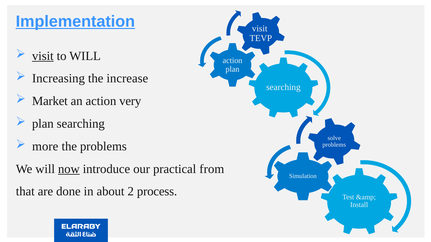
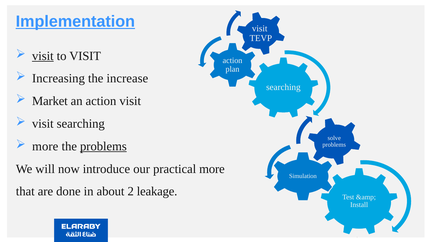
to WILL: WILL -> VISIT
action very: very -> visit
plan at (43, 124): plan -> visit
problems at (103, 147) underline: none -> present
now underline: present -> none
practical from: from -> more
process: process -> leakage
